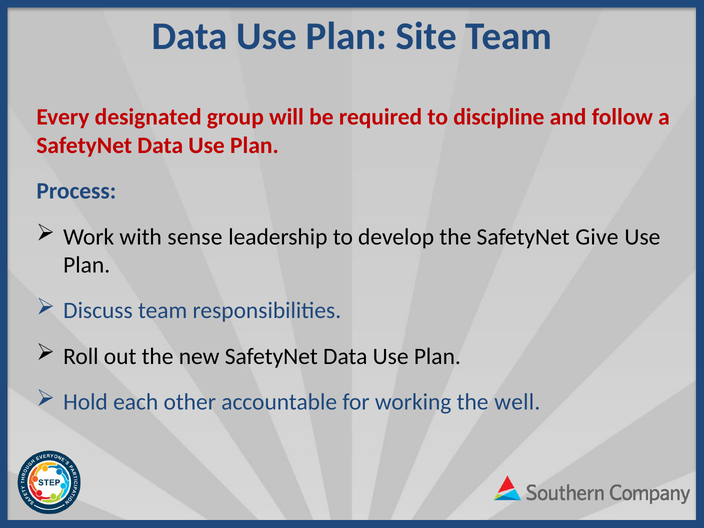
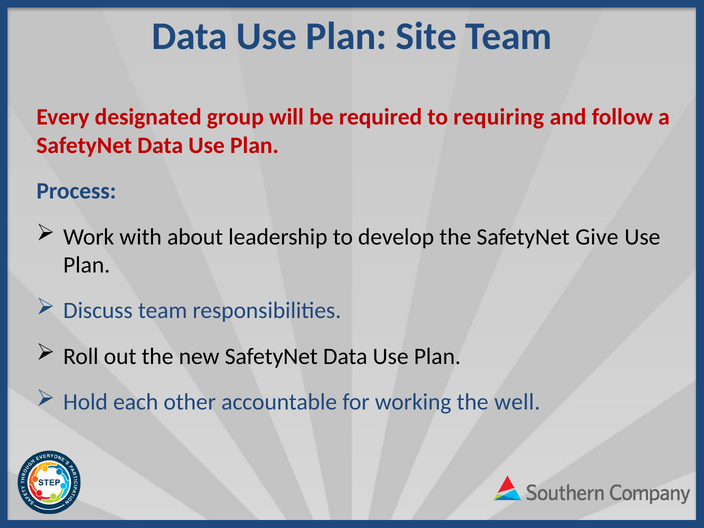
discipline: discipline -> requiring
sense: sense -> about
